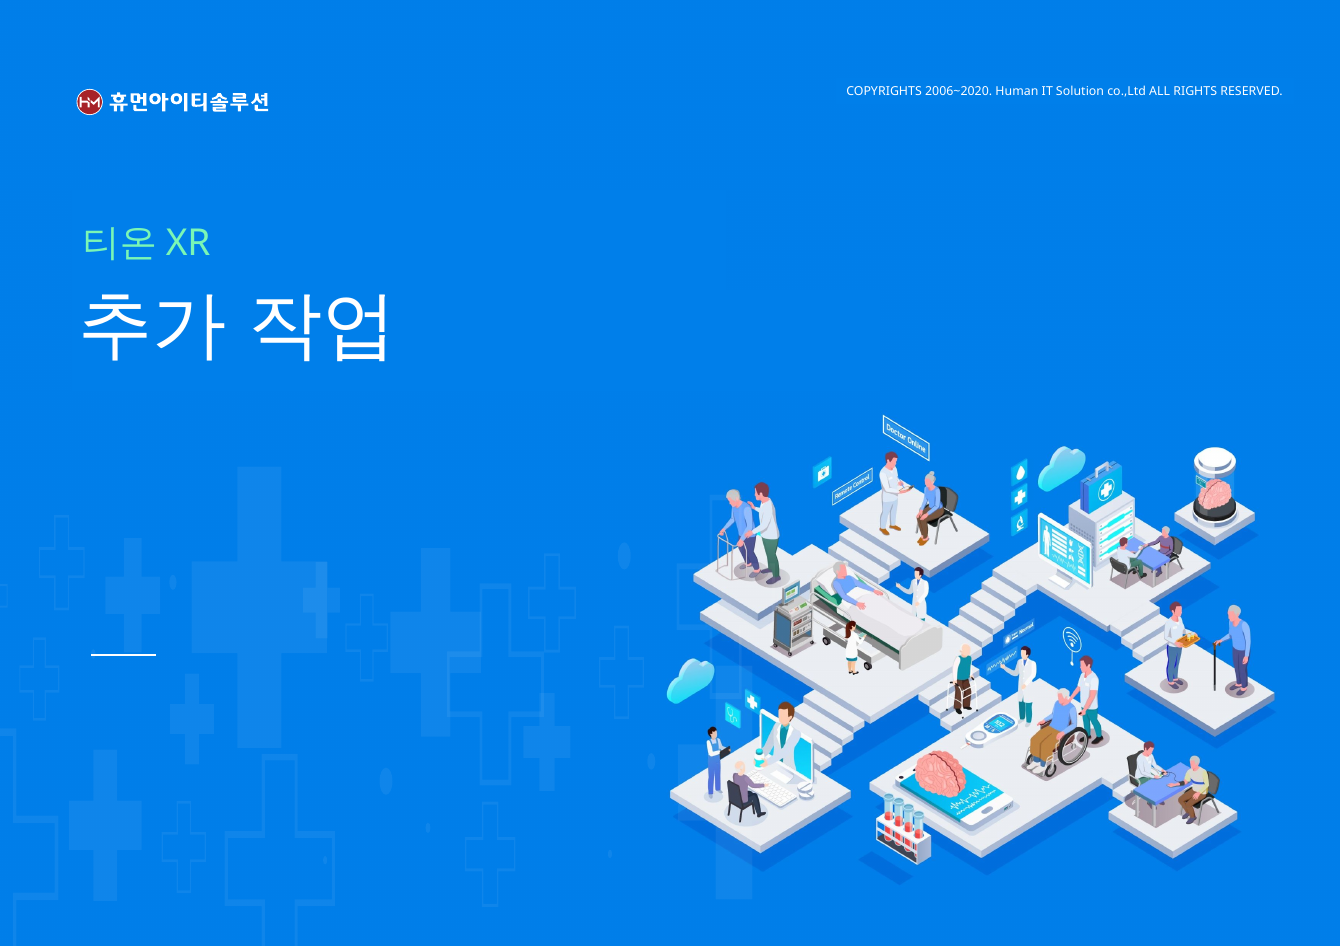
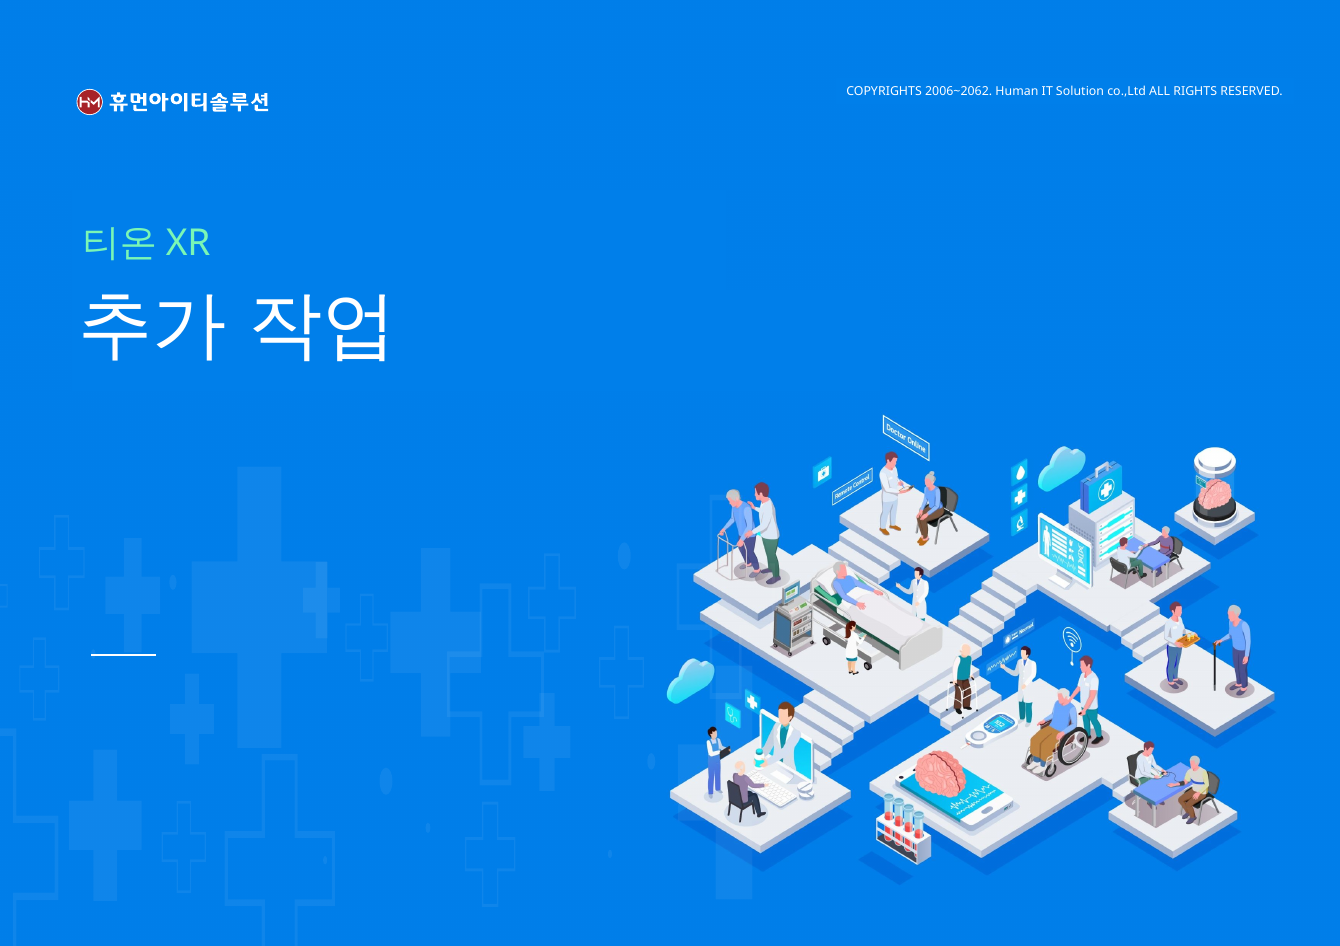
2006~2020: 2006~2020 -> 2006~2062
